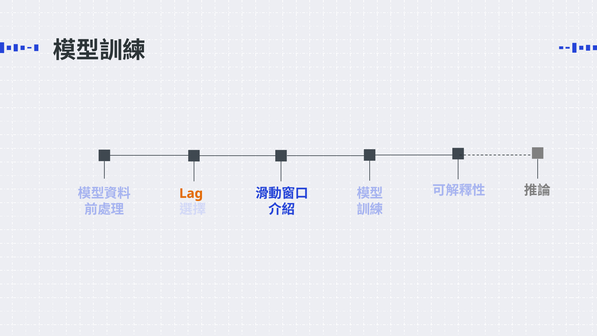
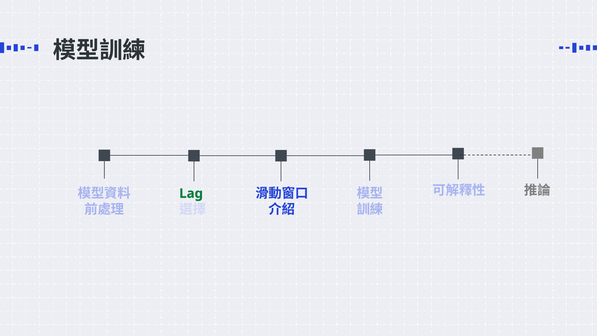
Lag colour: orange -> green
